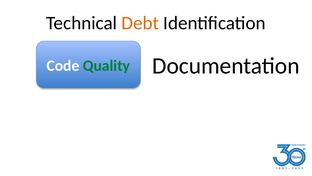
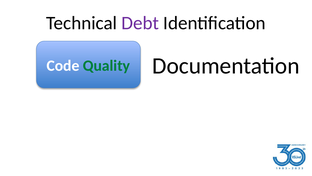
Debt colour: orange -> purple
